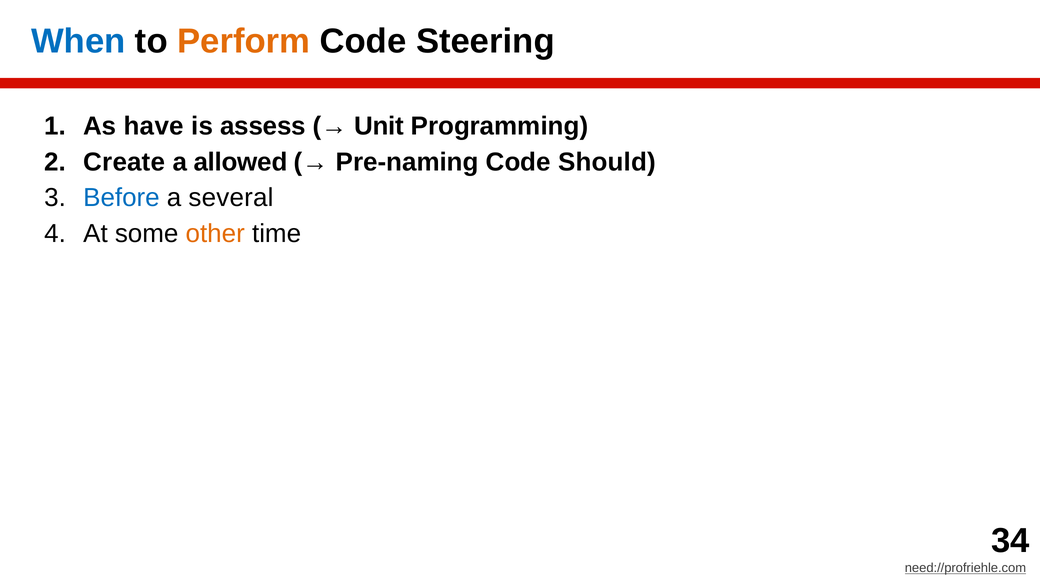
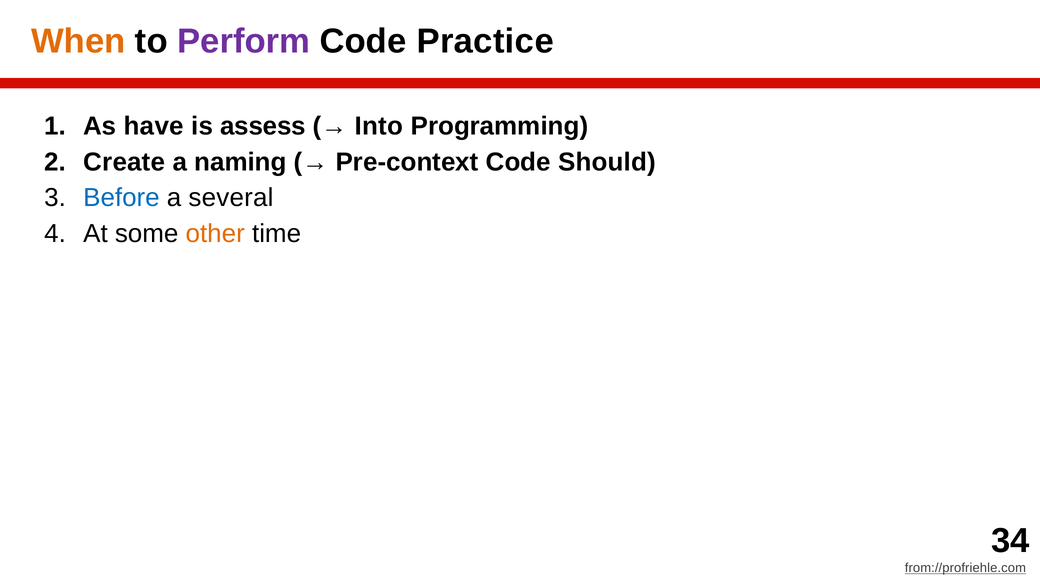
When colour: blue -> orange
Perform colour: orange -> purple
Steering: Steering -> Practice
Unit: Unit -> Into
allowed: allowed -> naming
Pre-naming: Pre-naming -> Pre-context
need://profriehle.com: need://profriehle.com -> from://profriehle.com
